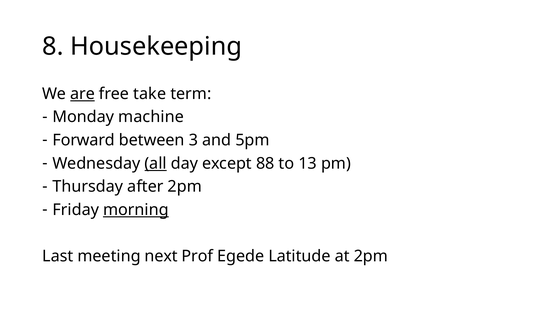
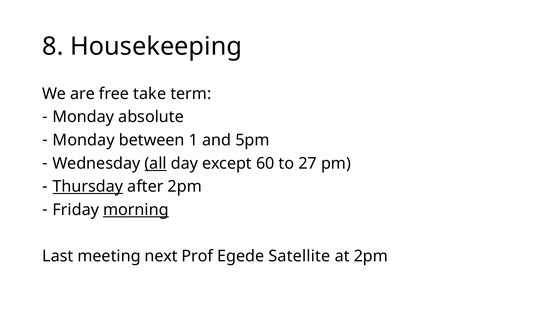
are underline: present -> none
machine: machine -> absolute
Forward at (84, 140): Forward -> Monday
3: 3 -> 1
88: 88 -> 60
13: 13 -> 27
Thursday underline: none -> present
Latitude: Latitude -> Satellite
